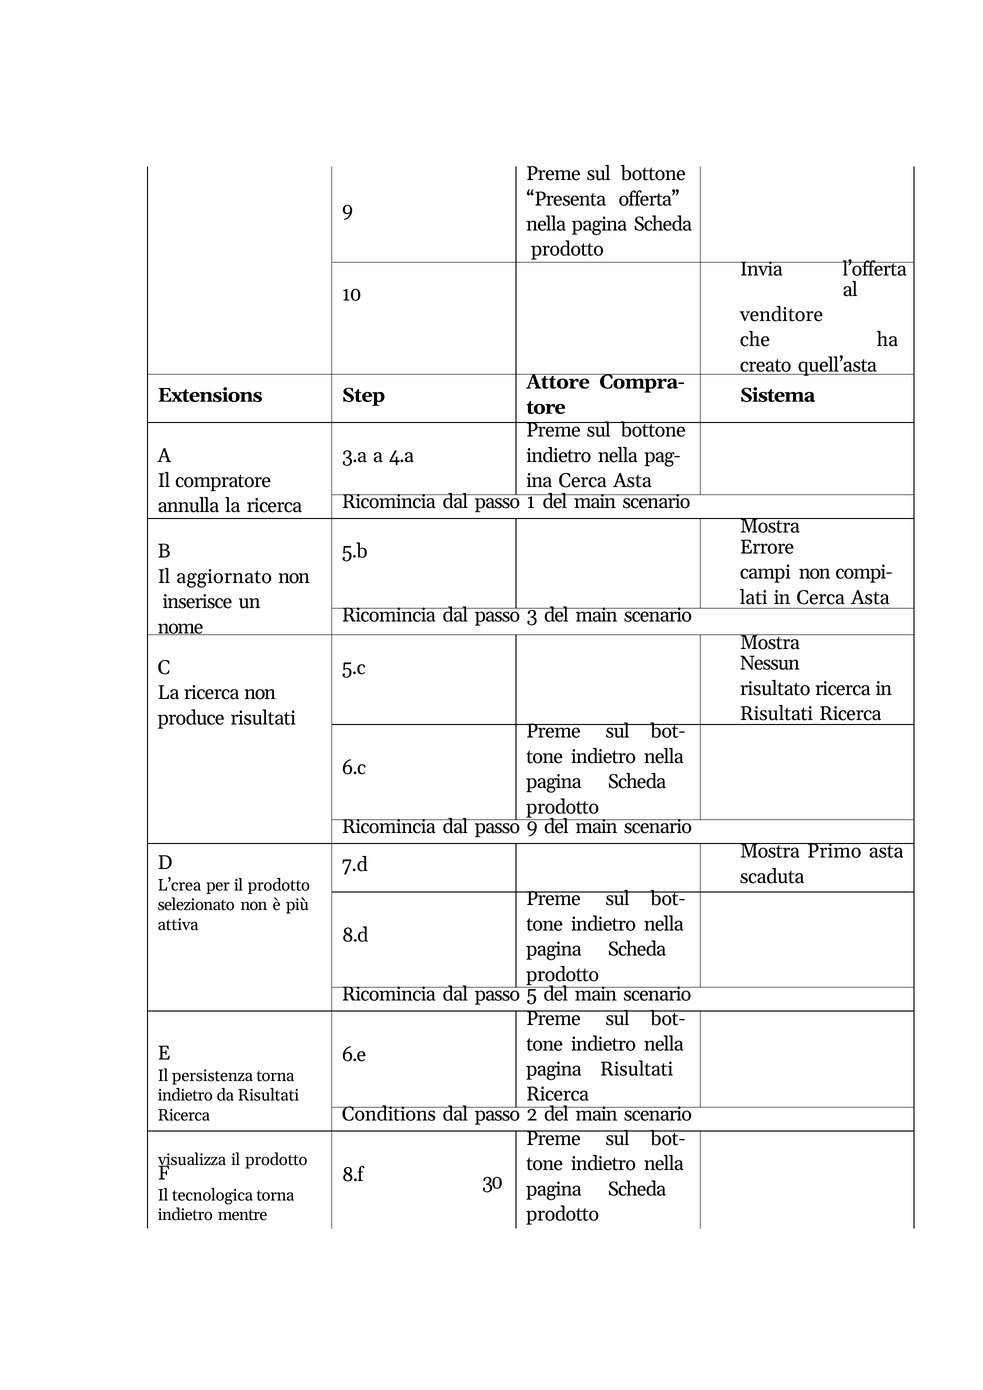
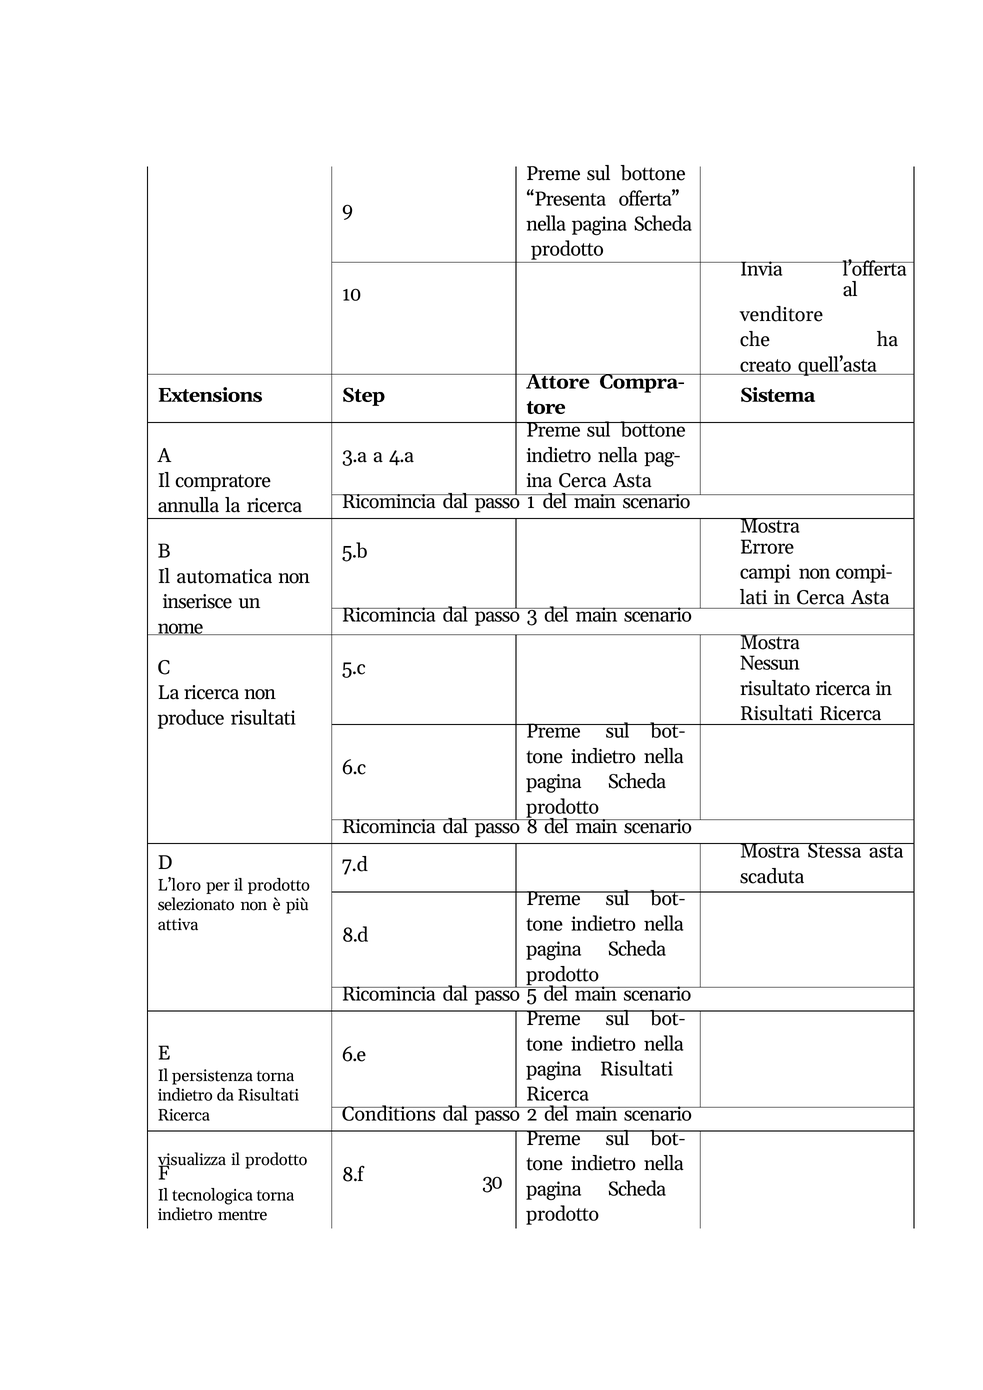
aggiornato: aggiornato -> automatica
passo 9: 9 -> 8
Primo: Primo -> Stessa
L’crea: L’crea -> L’loro
